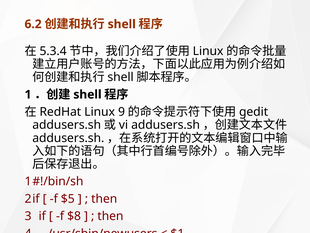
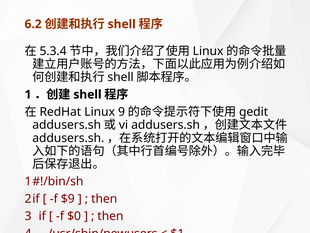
$5: $5 -> $9
$8: $8 -> $0
